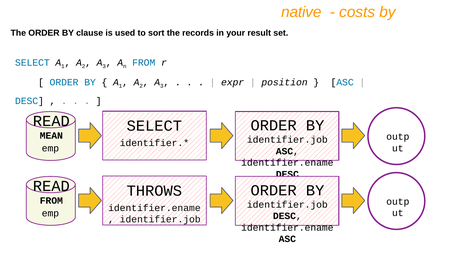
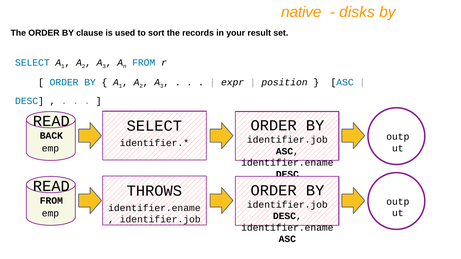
costs: costs -> disks
MEAN: MEAN -> BACK
